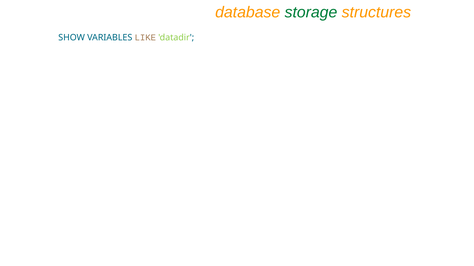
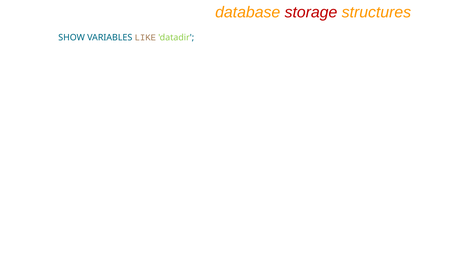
storage colour: green -> red
